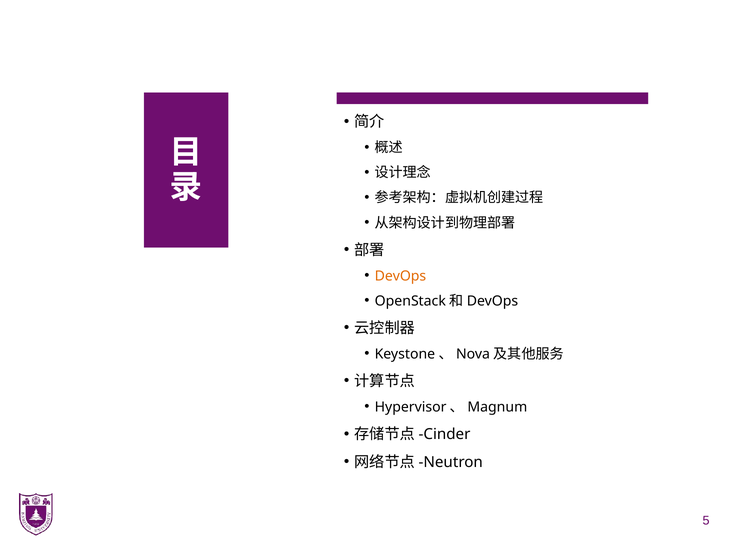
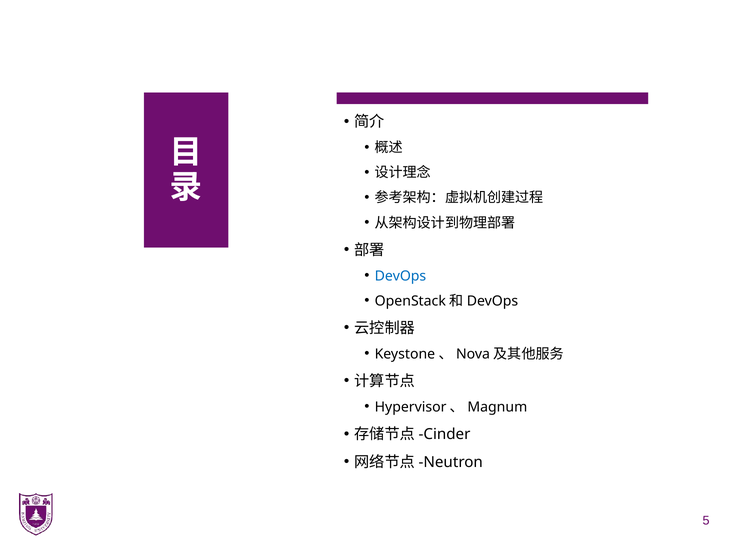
DevOps colour: orange -> blue
